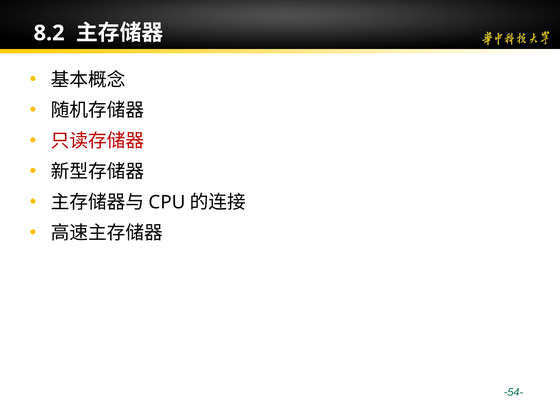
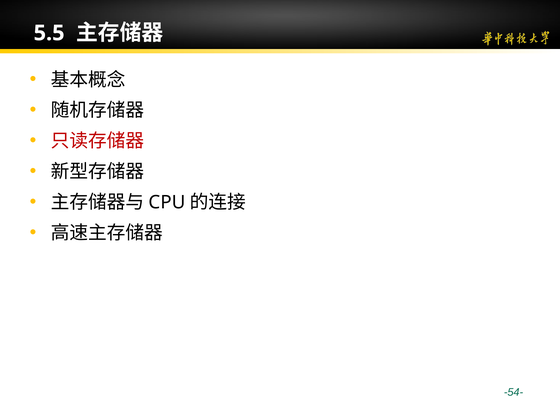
8.2: 8.2 -> 5.5
